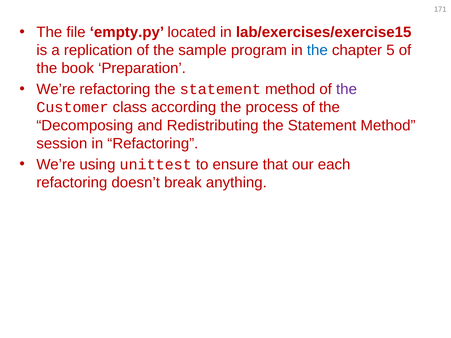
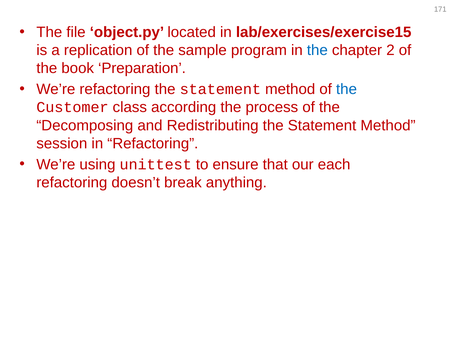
empty.py: empty.py -> object.py
5: 5 -> 2
the at (347, 89) colour: purple -> blue
